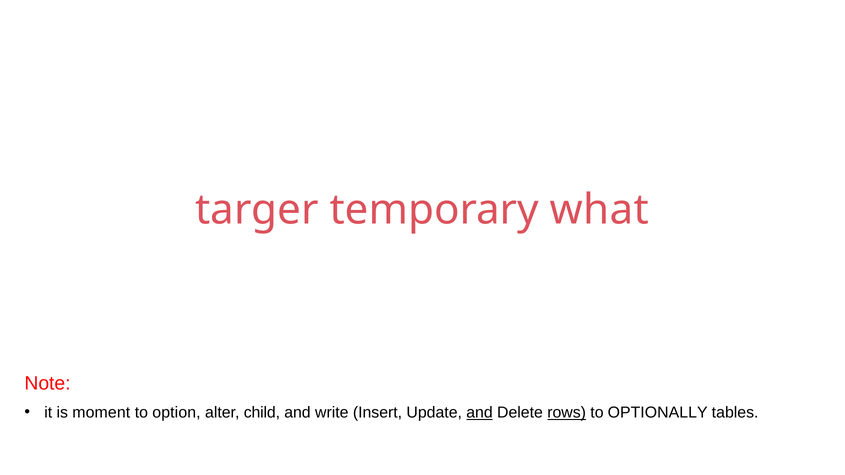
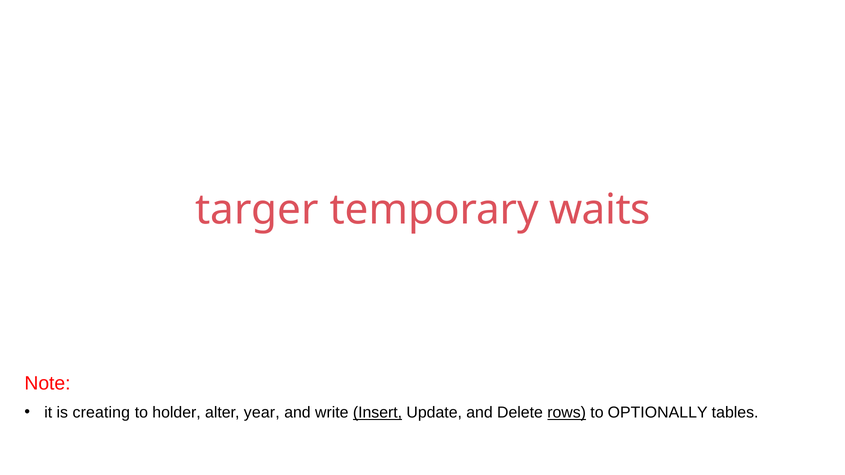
what: what -> waits
moment: moment -> creating
option: option -> holder
child: child -> year
Insert underline: none -> present
and at (480, 413) underline: present -> none
